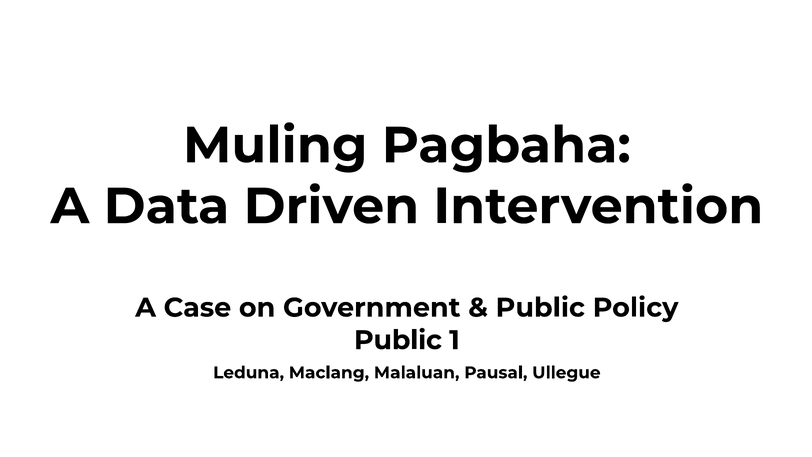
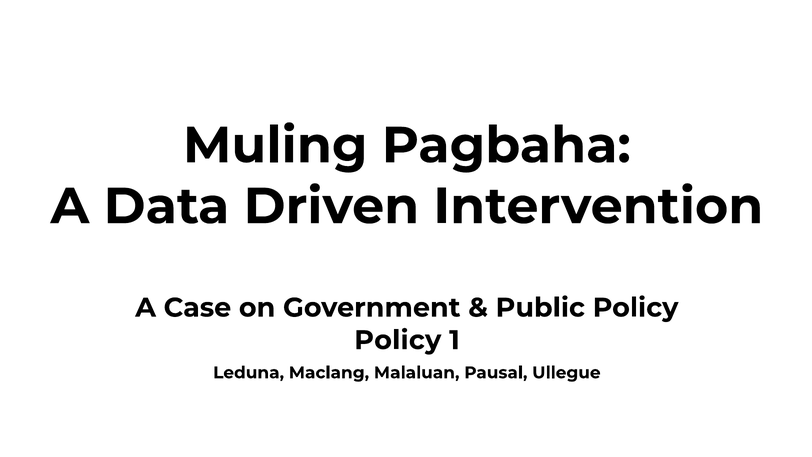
Public at (398, 340): Public -> Policy
